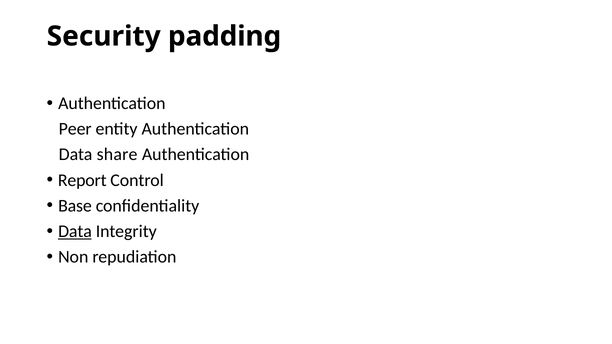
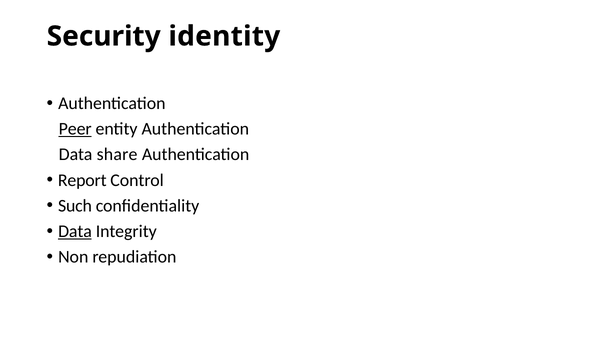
padding: padding -> identity
Peer underline: none -> present
Base: Base -> Such
